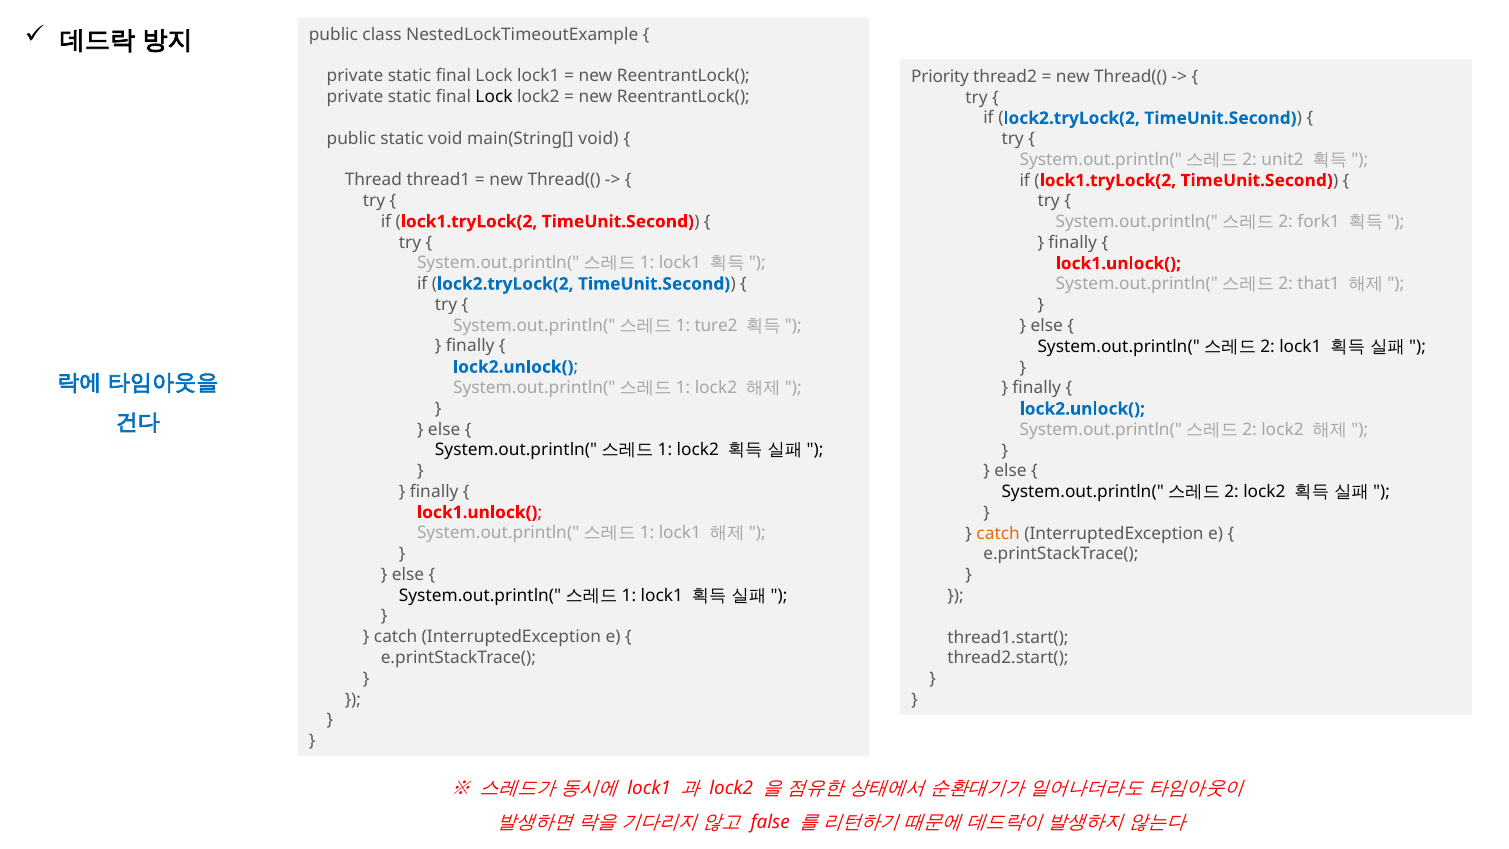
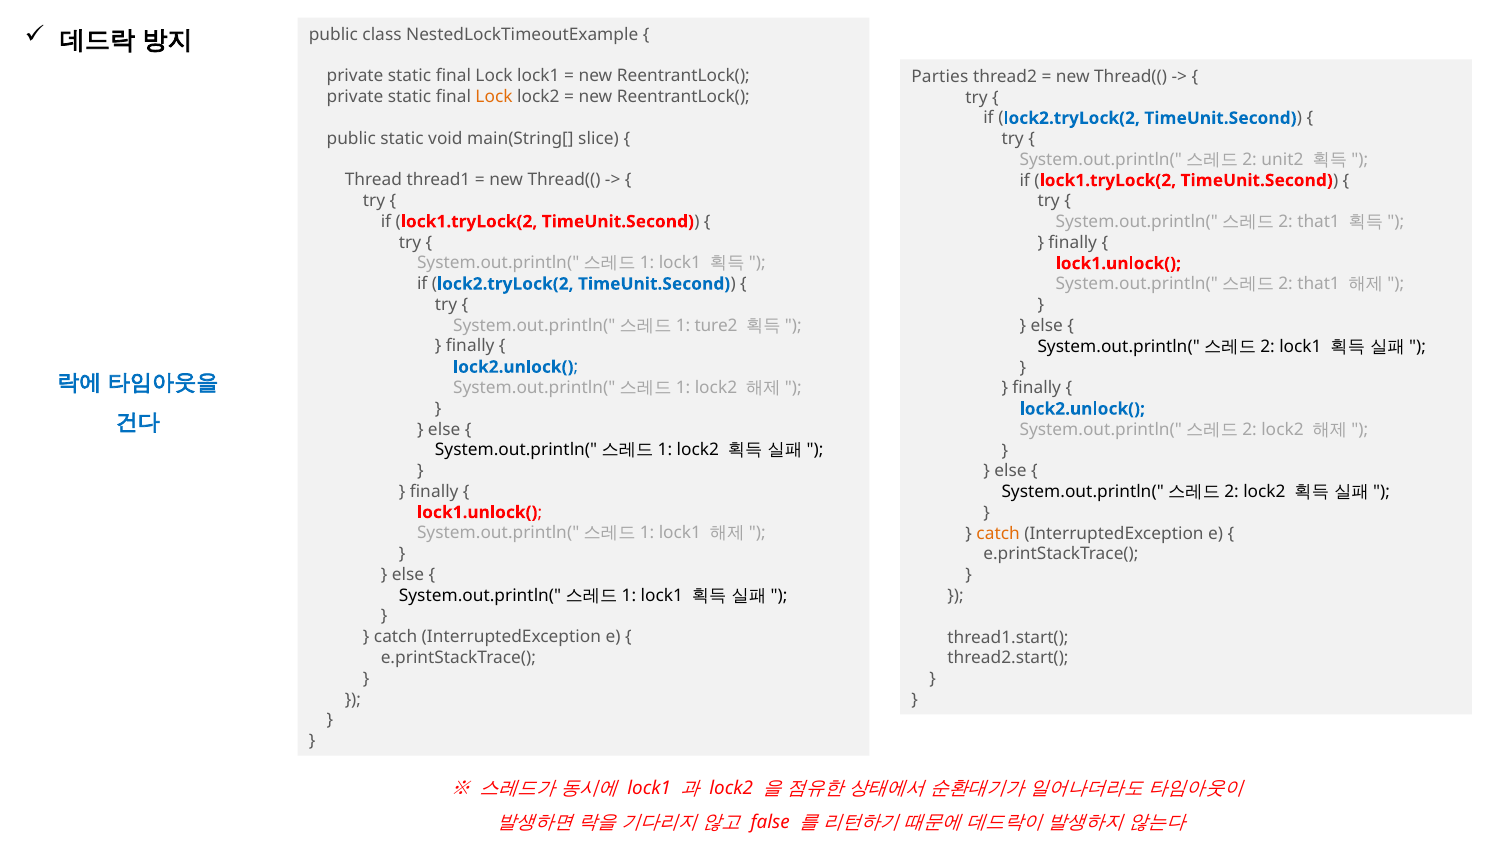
Priority: Priority -> Parties
Lock at (494, 97) colour: black -> orange
main(String[ void: void -> slice
fork1 at (1319, 222): fork1 -> that1
